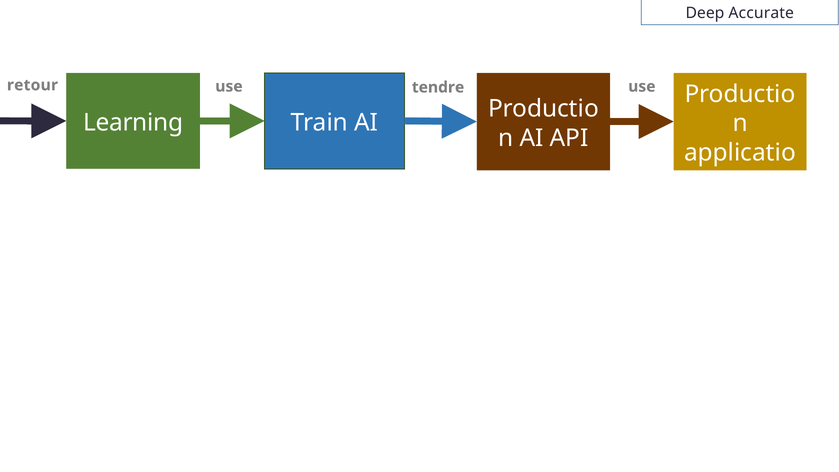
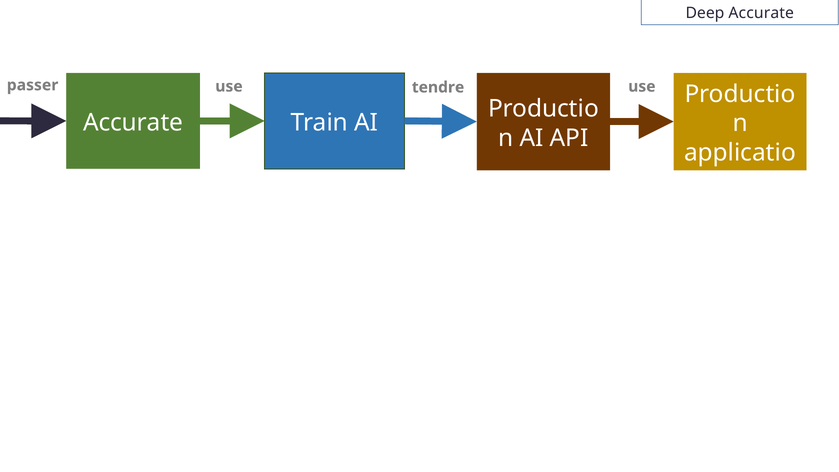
retour: retour -> passer
Learning at (133, 123): Learning -> Accurate
